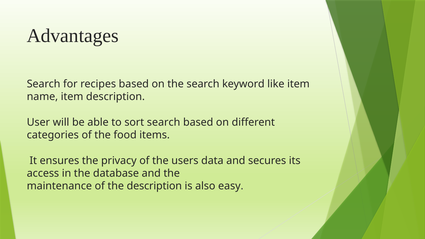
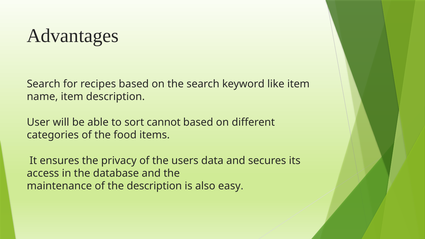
sort search: search -> cannot
